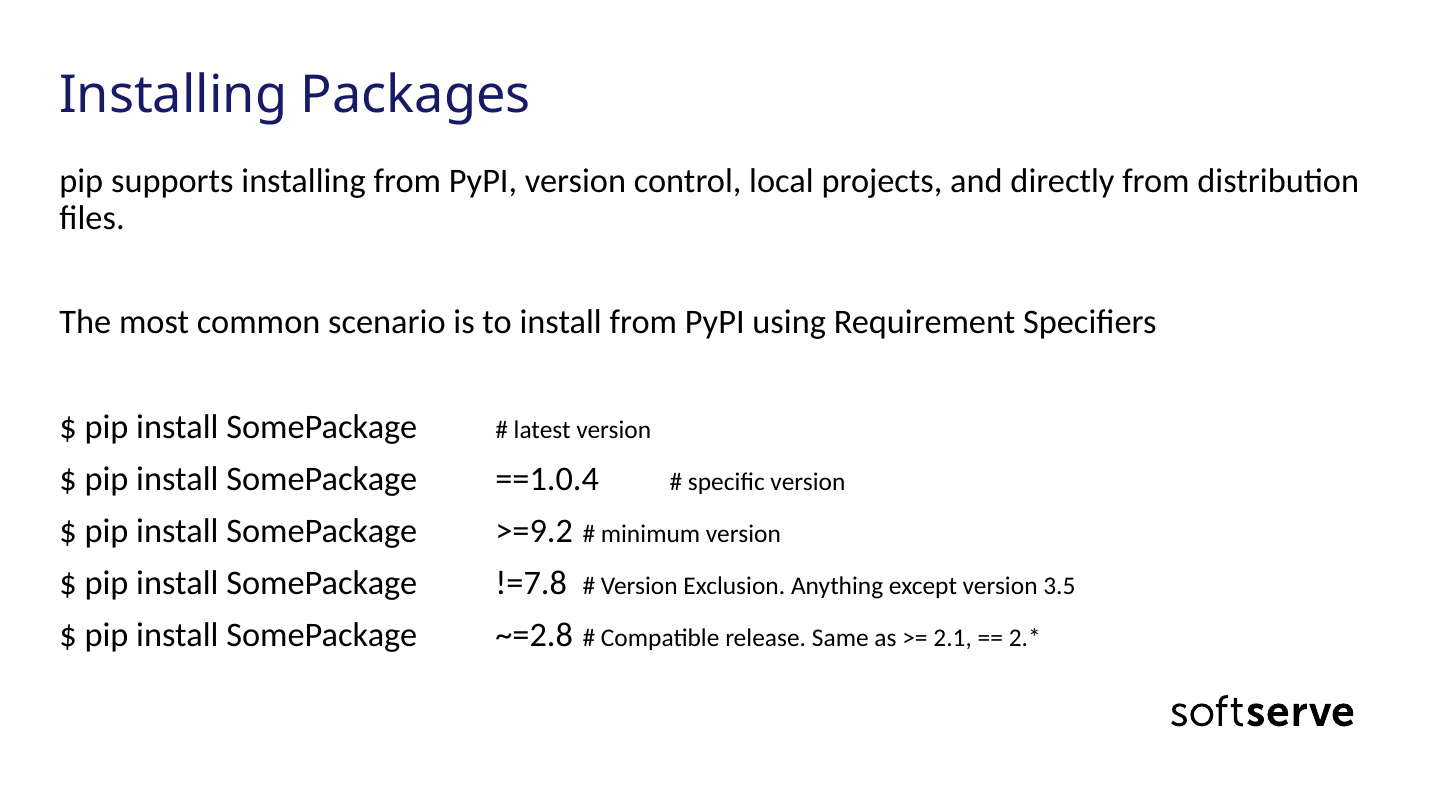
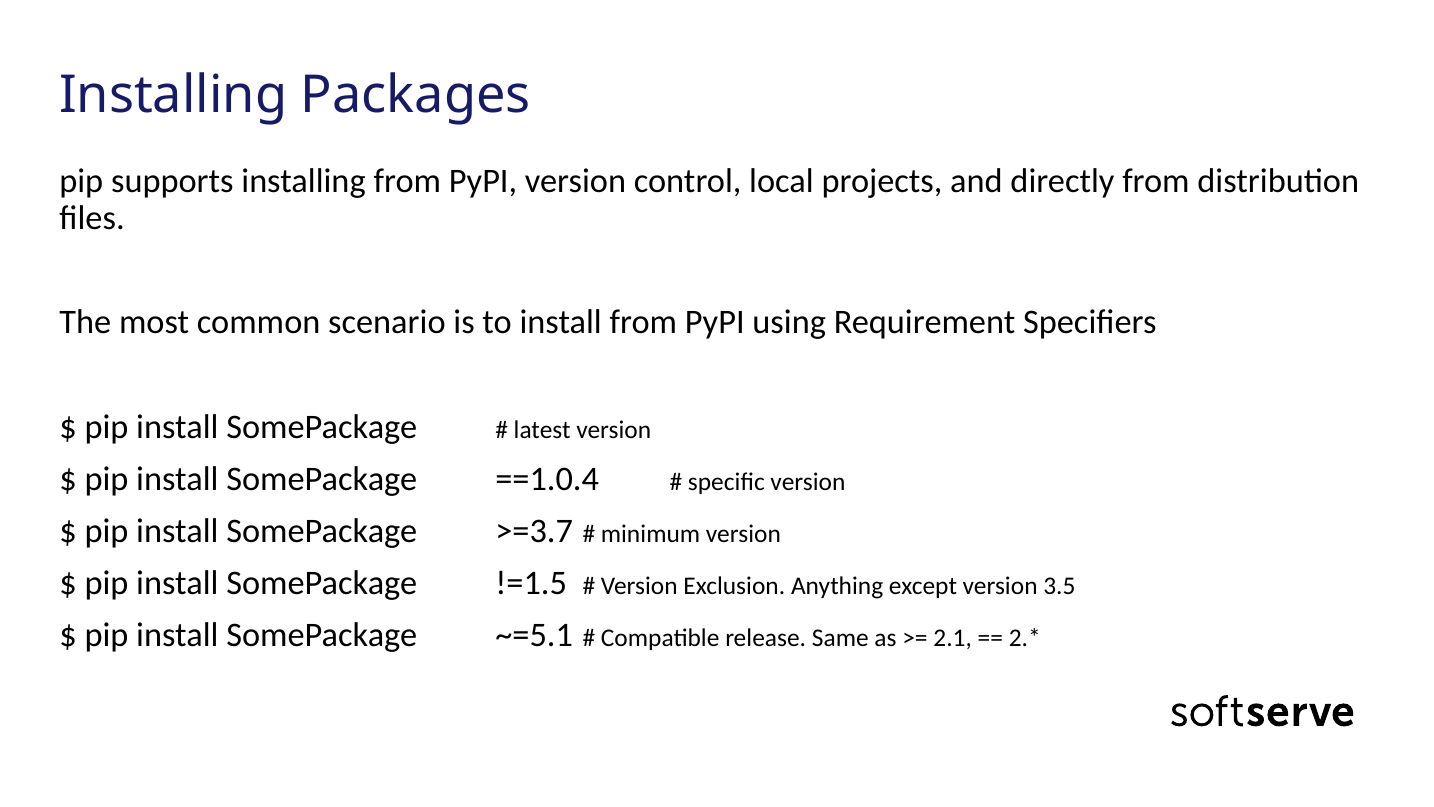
>=9.2: >=9.2 -> >=3.7
!=7.8: !=7.8 -> !=1.5
~=2.8: ~=2.8 -> ~=5.1
